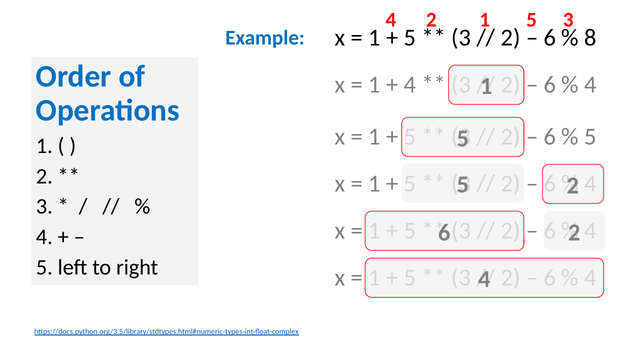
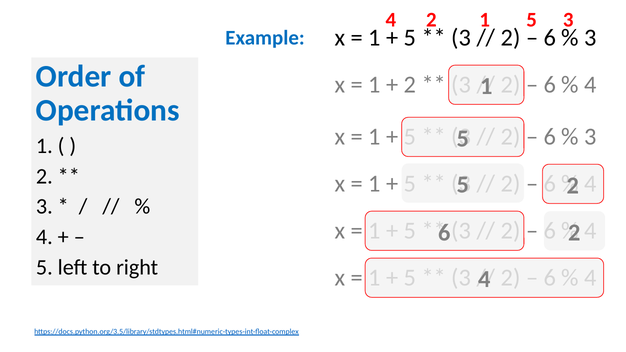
8 at (590, 38): 8 -> 3
4 at (410, 85): 4 -> 2
5 at (590, 137): 5 -> 3
